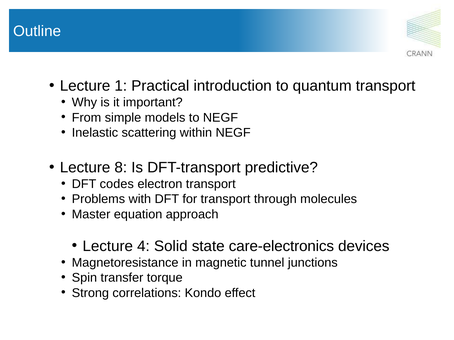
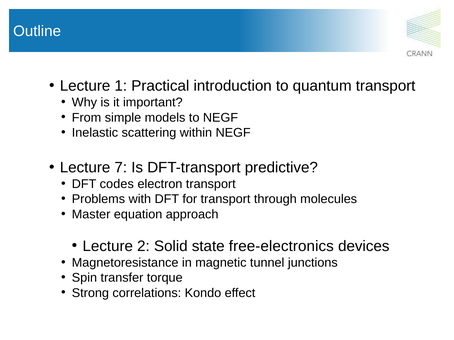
8: 8 -> 7
4: 4 -> 2
care-electronics: care-electronics -> free-electronics
